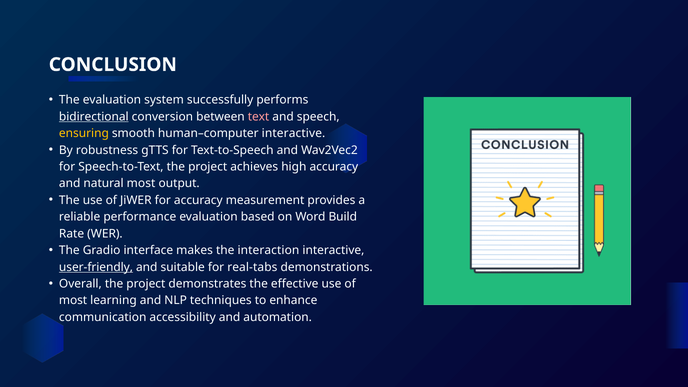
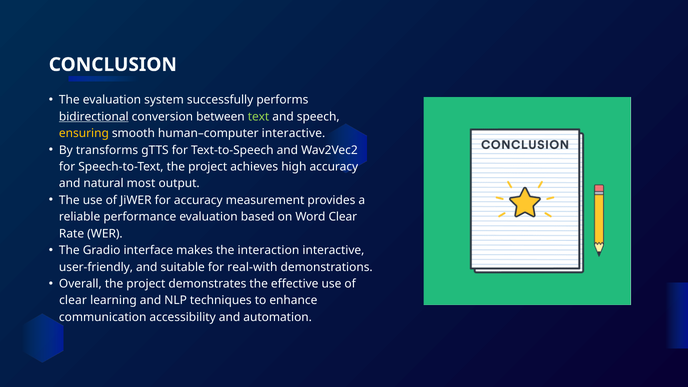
text colour: pink -> light green
robustness: robustness -> transforms
Word Build: Build -> Clear
user-friendly underline: present -> none
real-tabs: real-tabs -> real-with
most at (73, 300): most -> clear
